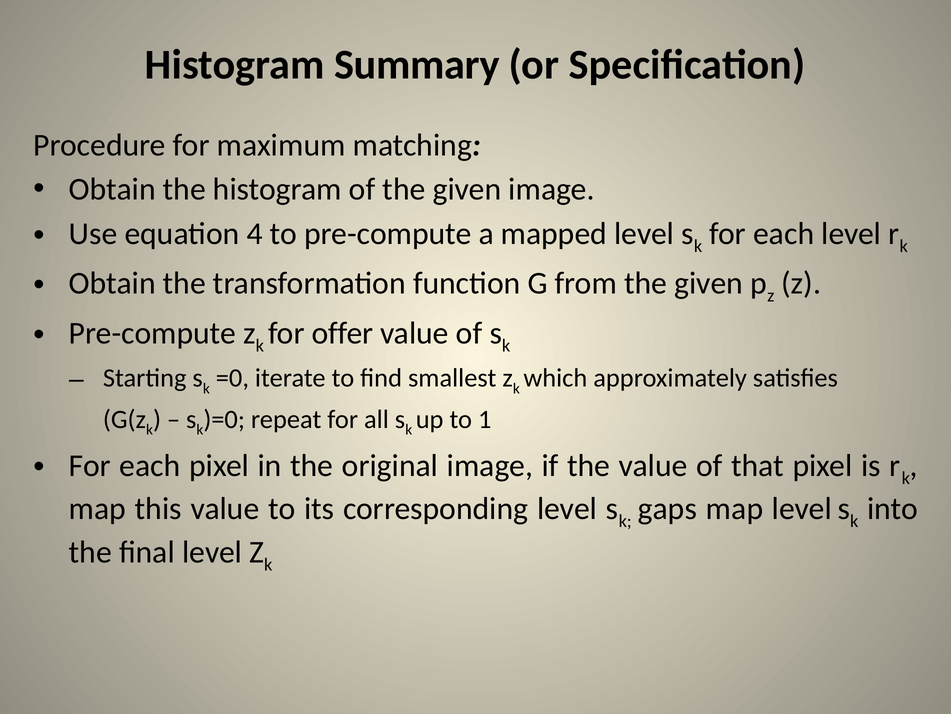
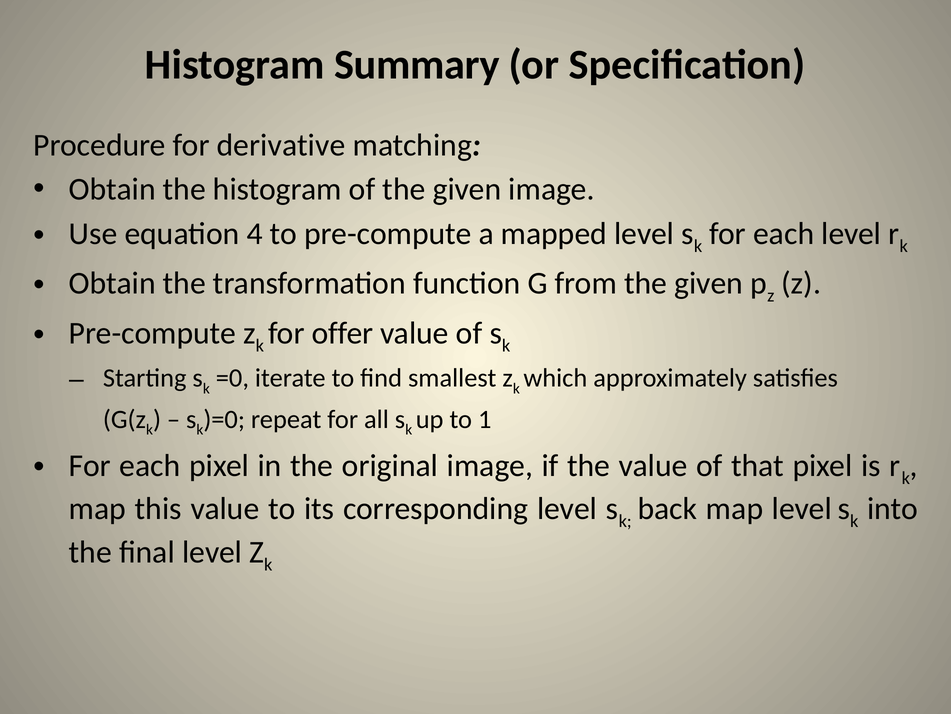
maximum: maximum -> derivative
gaps: gaps -> back
